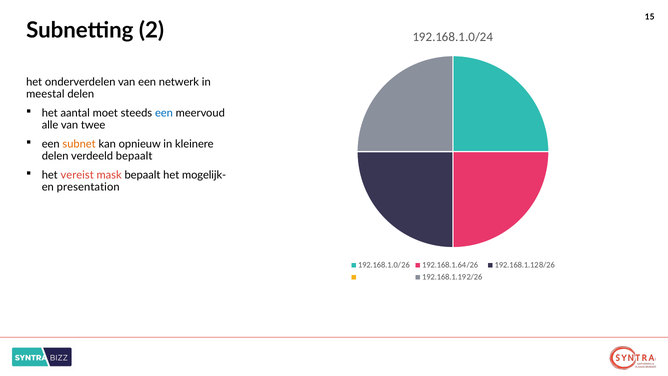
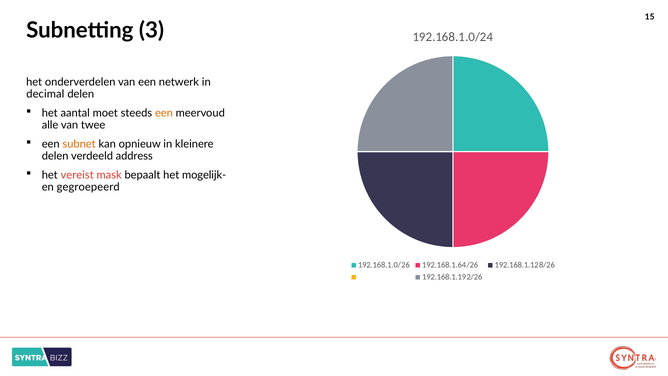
2: 2 -> 3
meestal: meestal -> decimal
een at (164, 113) colour: blue -> orange
verdeeld bepaalt: bepaalt -> address
presentation: presentation -> gegroepeerd
